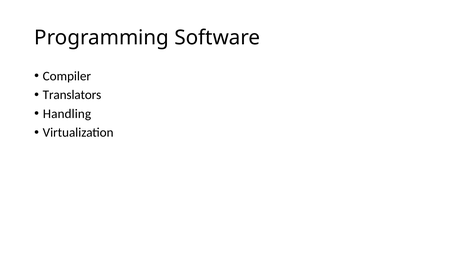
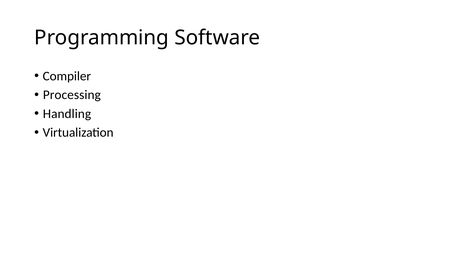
Translators: Translators -> Processing
